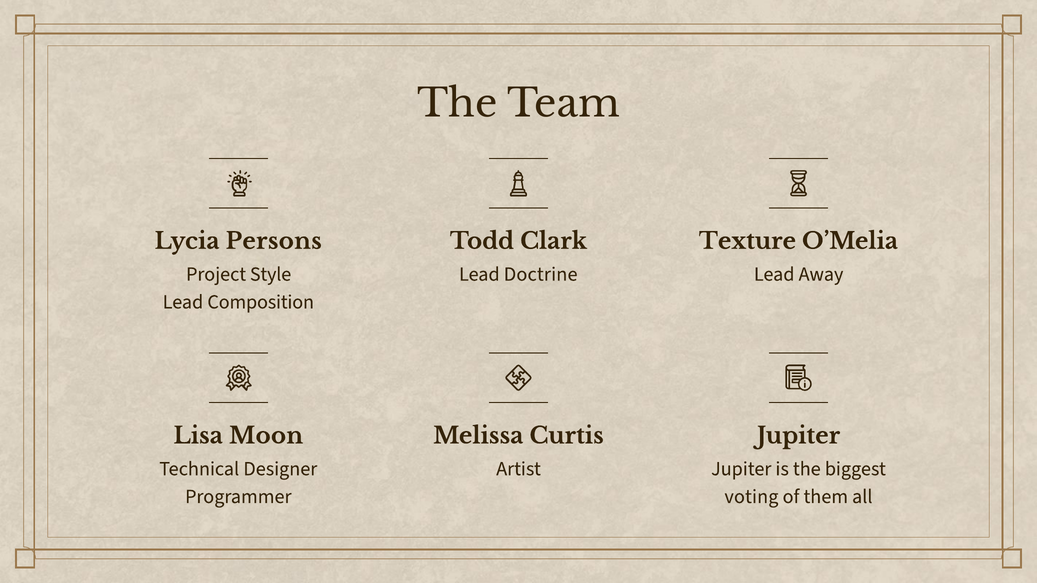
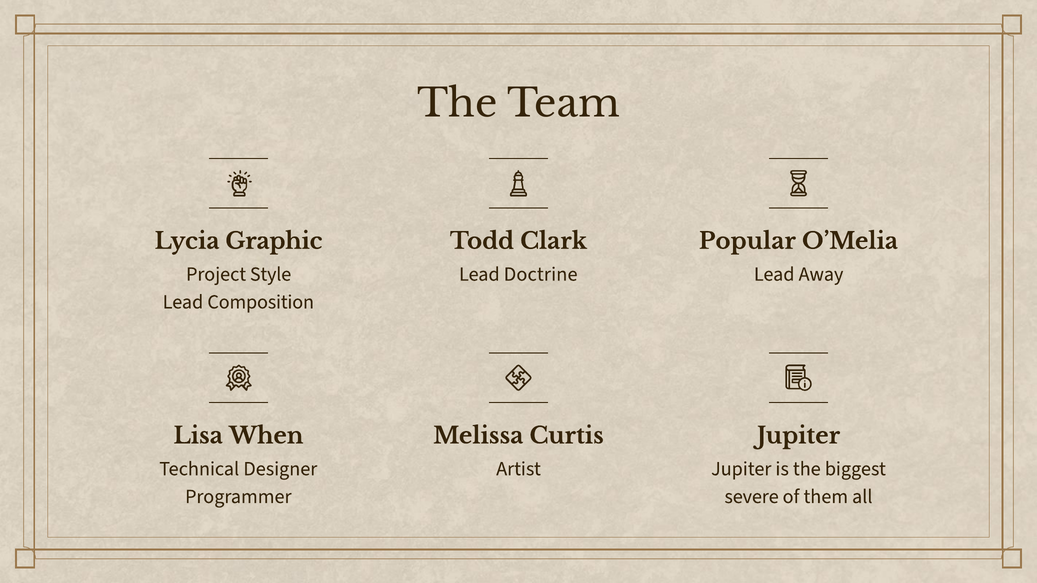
Persons: Persons -> Graphic
Texture: Texture -> Popular
Moon: Moon -> When
voting: voting -> severe
